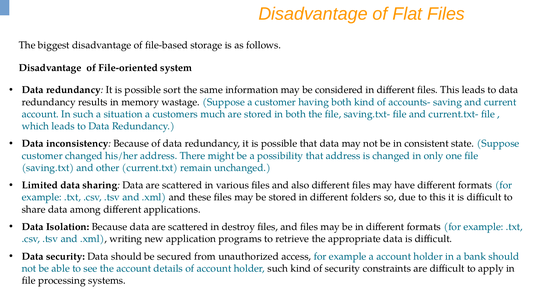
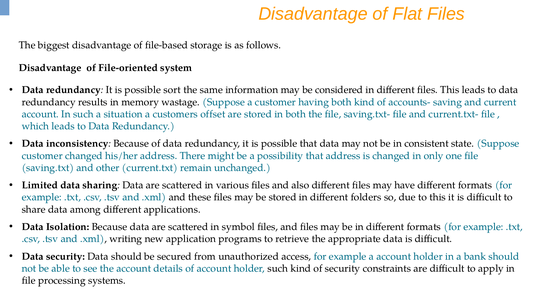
much: much -> offset
destroy: destroy -> symbol
